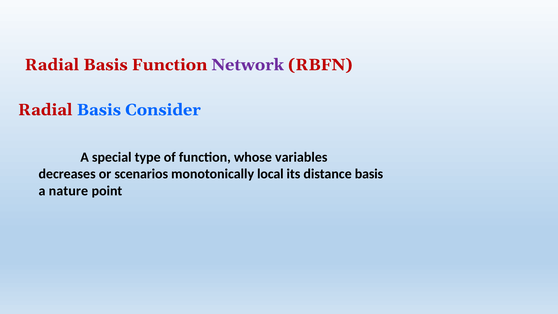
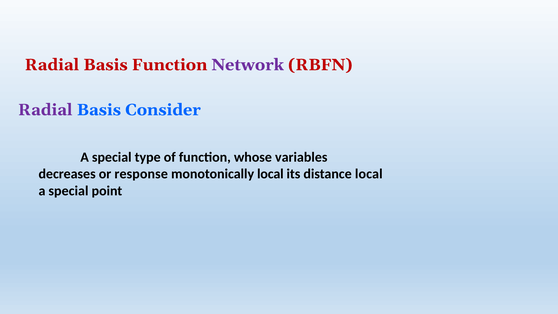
Radial at (45, 110) colour: red -> purple
scenarios: scenarios -> response
distance basis: basis -> local
nature at (68, 191): nature -> special
